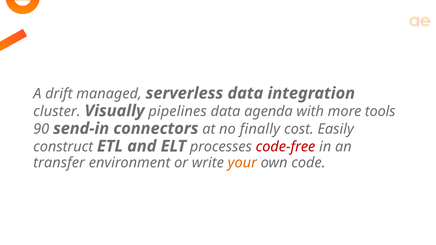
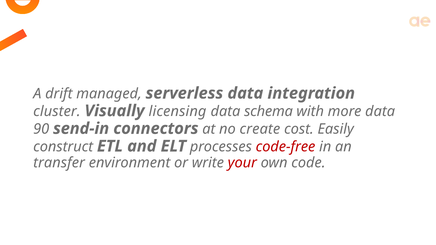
pipelines: pipelines -> licensing
agenda: agenda -> schema
more tools: tools -> data
finally: finally -> create
your colour: orange -> red
